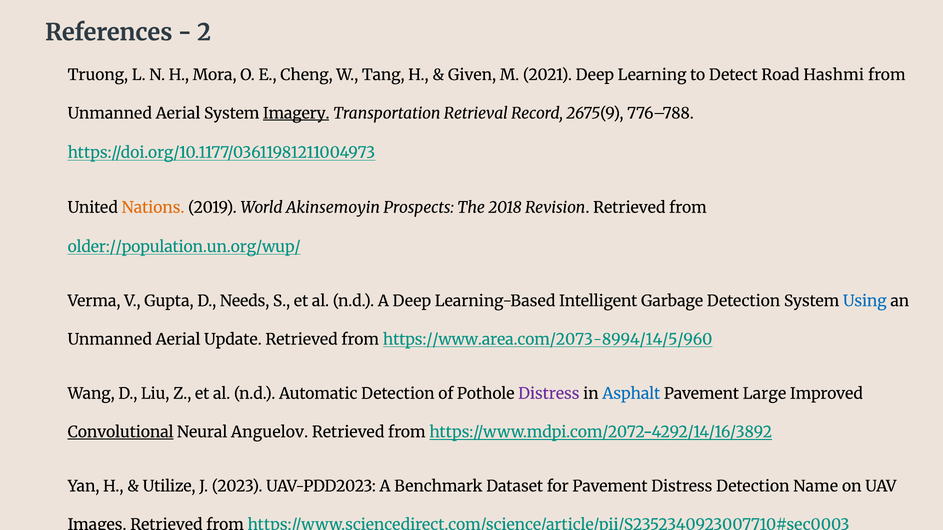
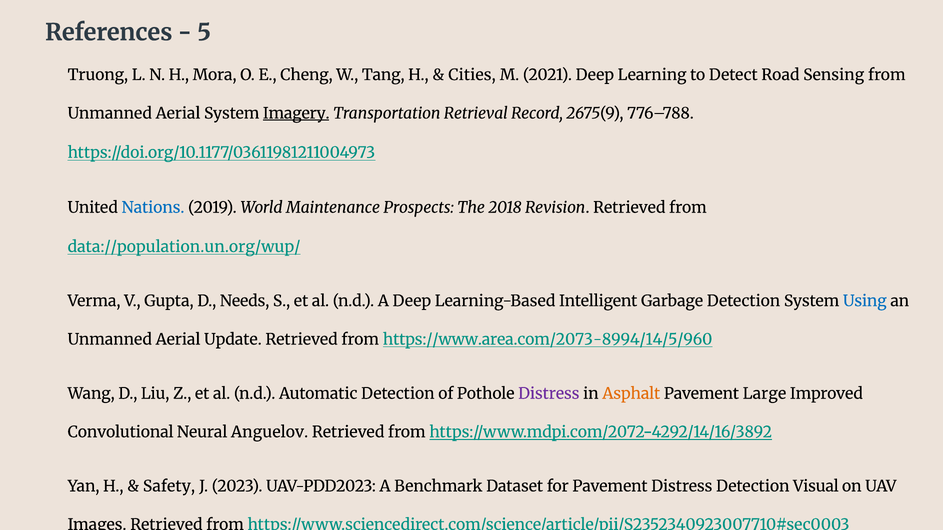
2: 2 -> 5
Given: Given -> Cities
Hashmi: Hashmi -> Sensing
Nations colour: orange -> blue
Akinsemoyin: Akinsemoyin -> Maintenance
older://population.un.org/wup/: older://population.un.org/wup/ -> data://population.un.org/wup/
Asphalt colour: blue -> orange
Convolutional underline: present -> none
Utilize: Utilize -> Safety
Name: Name -> Visual
